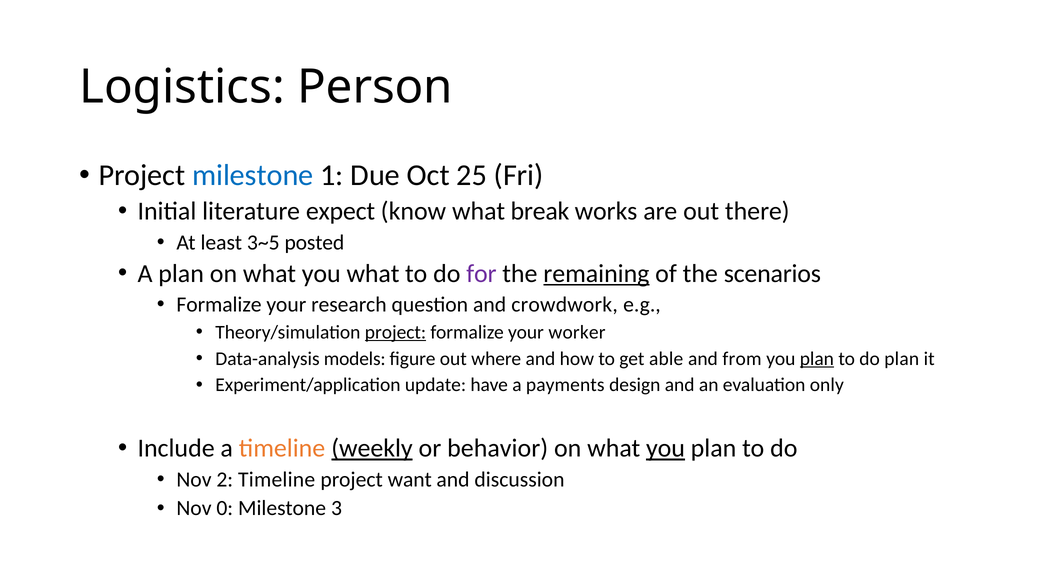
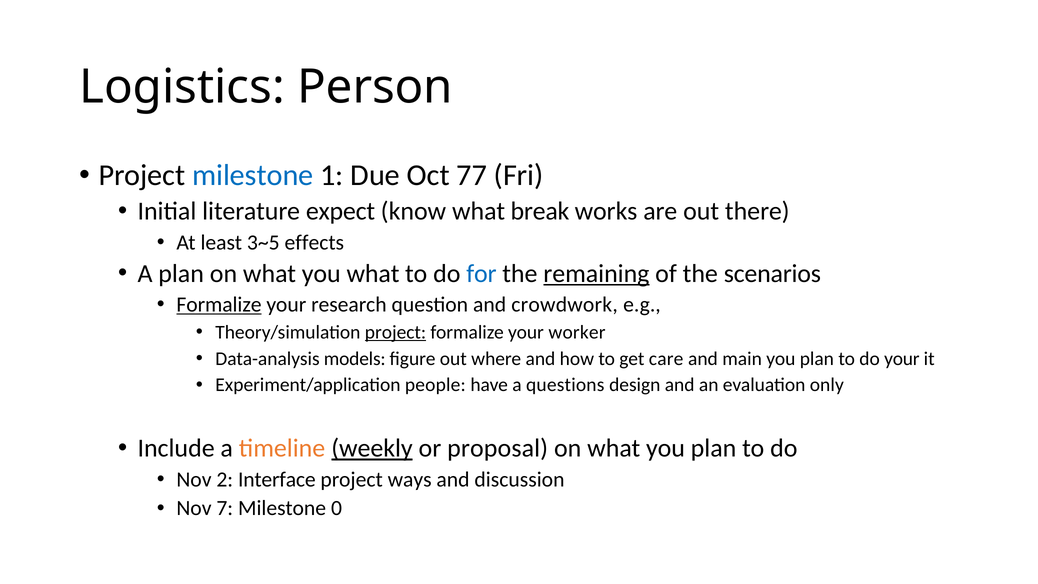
25: 25 -> 77
posted: posted -> effects
for colour: purple -> blue
Formalize at (219, 305) underline: none -> present
able: able -> care
from: from -> main
plan at (817, 359) underline: present -> none
do plan: plan -> your
update: update -> people
payments: payments -> questions
behavior: behavior -> proposal
you at (666, 448) underline: present -> none
2 Timeline: Timeline -> Interface
want: want -> ways
0: 0 -> 7
3: 3 -> 0
